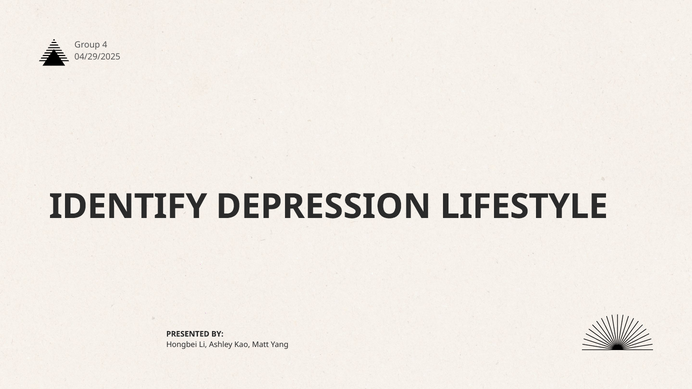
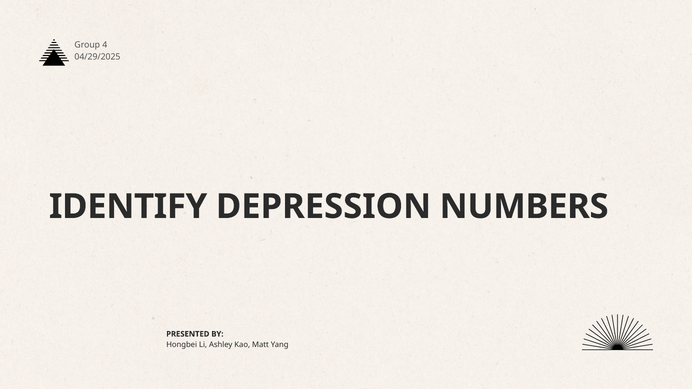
LIFESTYLE: LIFESTYLE -> NUMBERS
